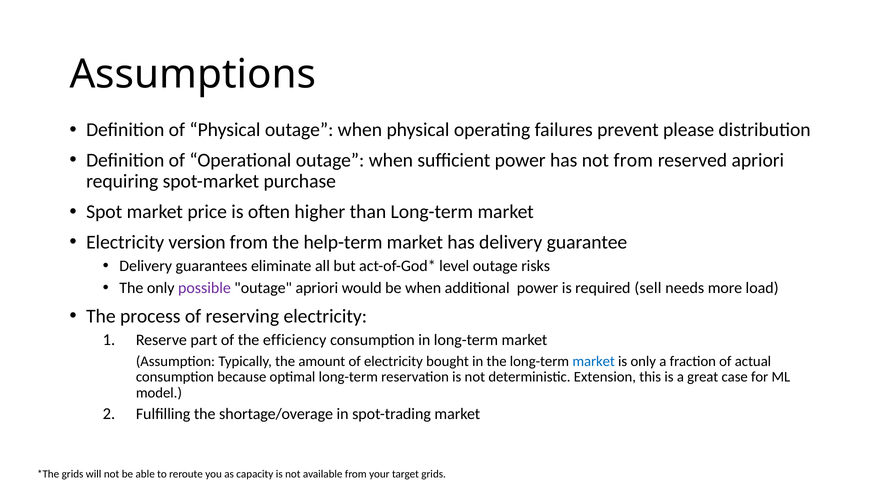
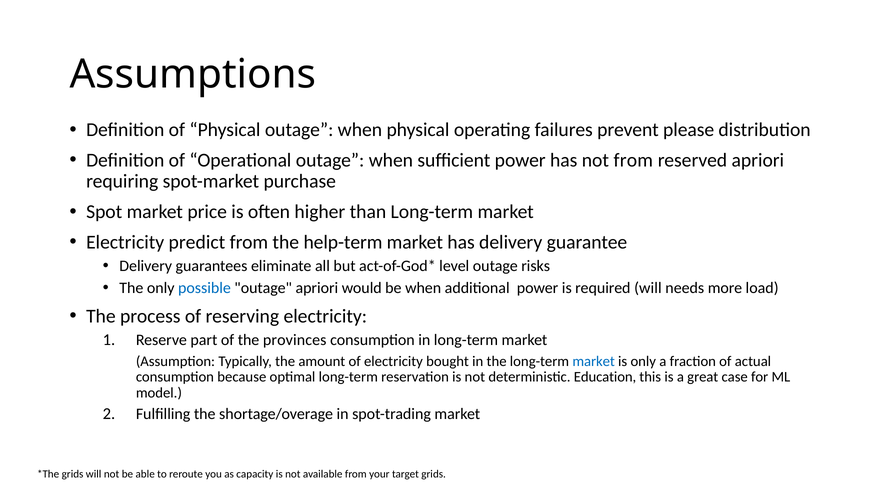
version: version -> predict
possible colour: purple -> blue
required sell: sell -> will
efficiency: efficiency -> provinces
Extension: Extension -> Education
